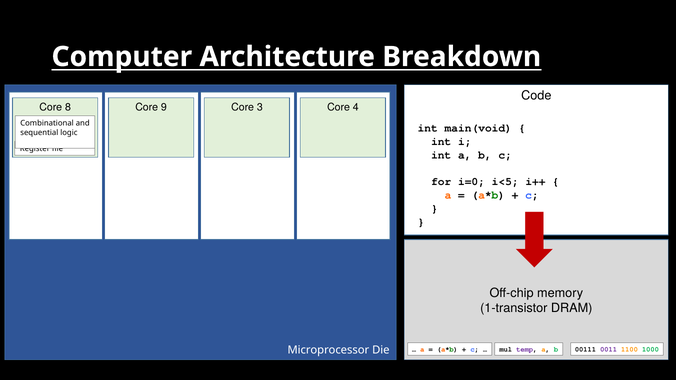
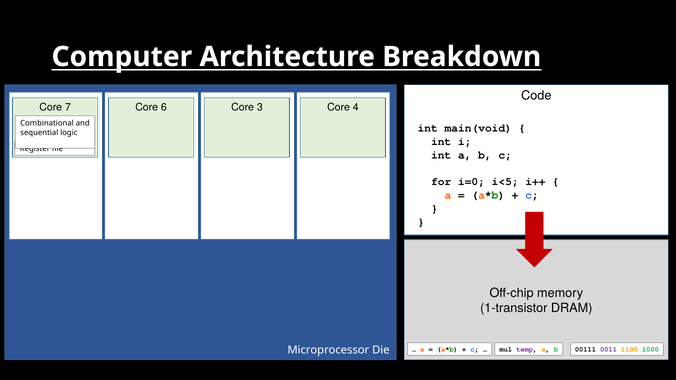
8: 8 -> 7
9: 9 -> 6
